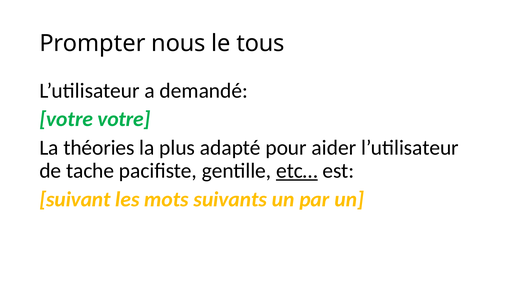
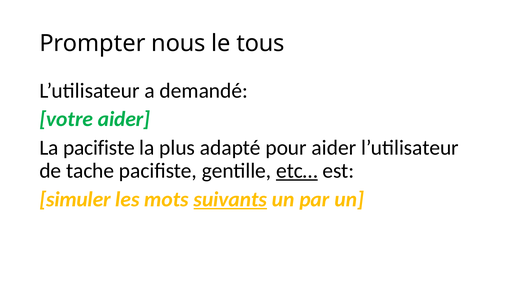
votre votre: votre -> aider
La théories: théories -> pacifiste
suivant: suivant -> simuler
suivants underline: none -> present
